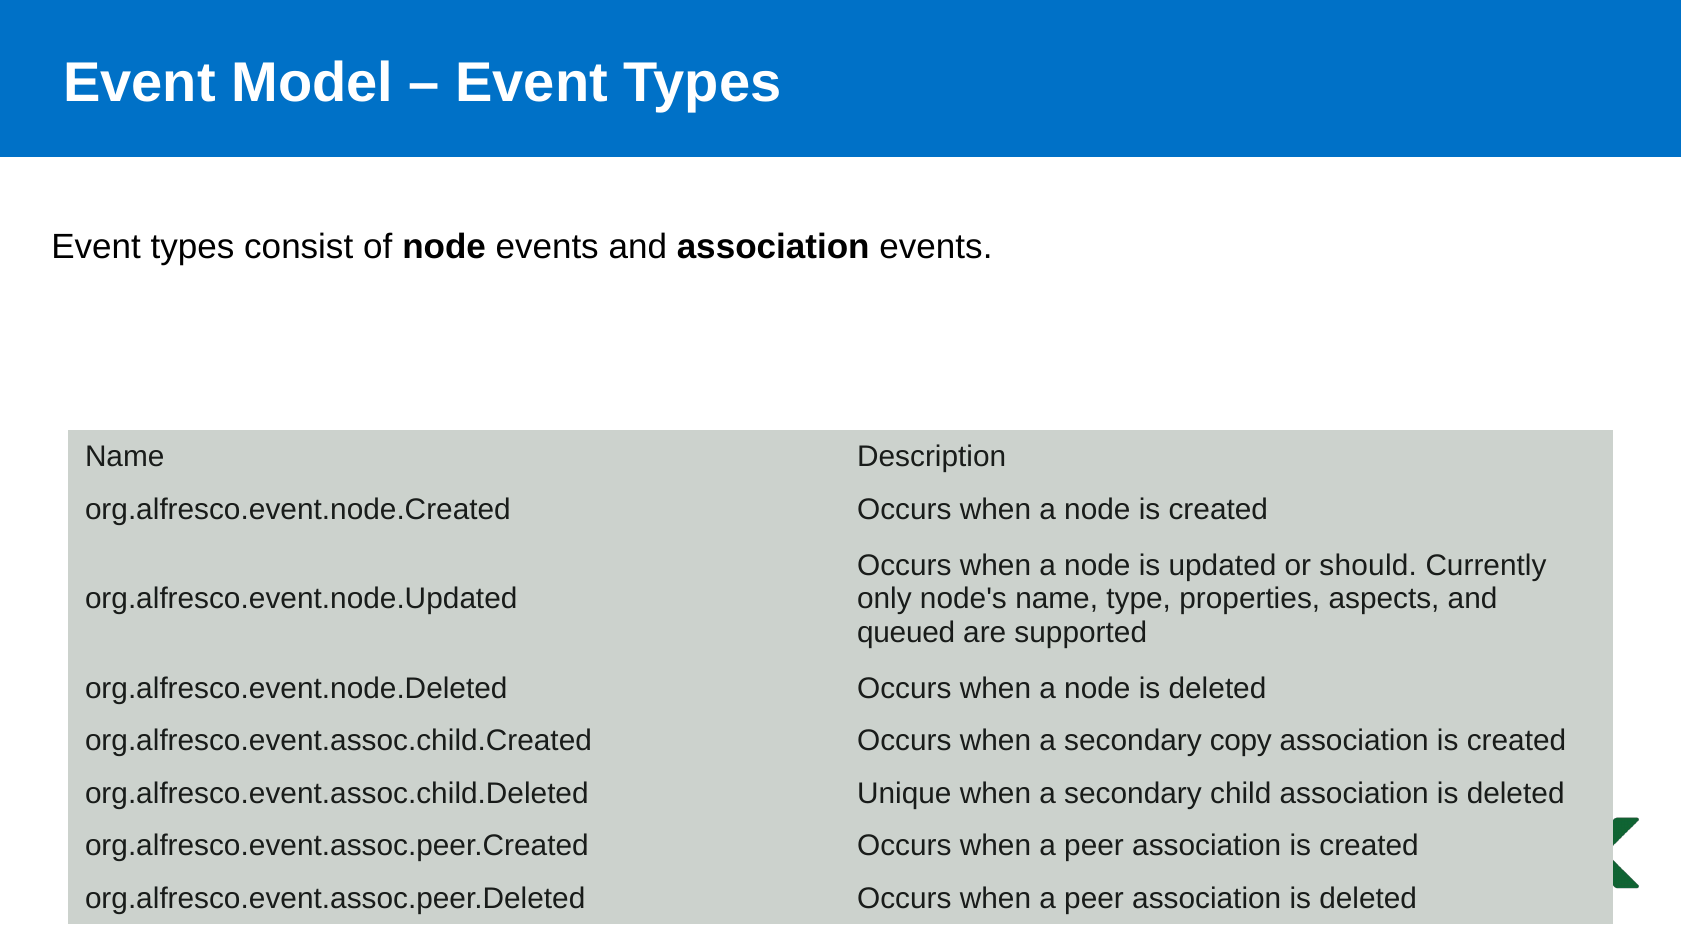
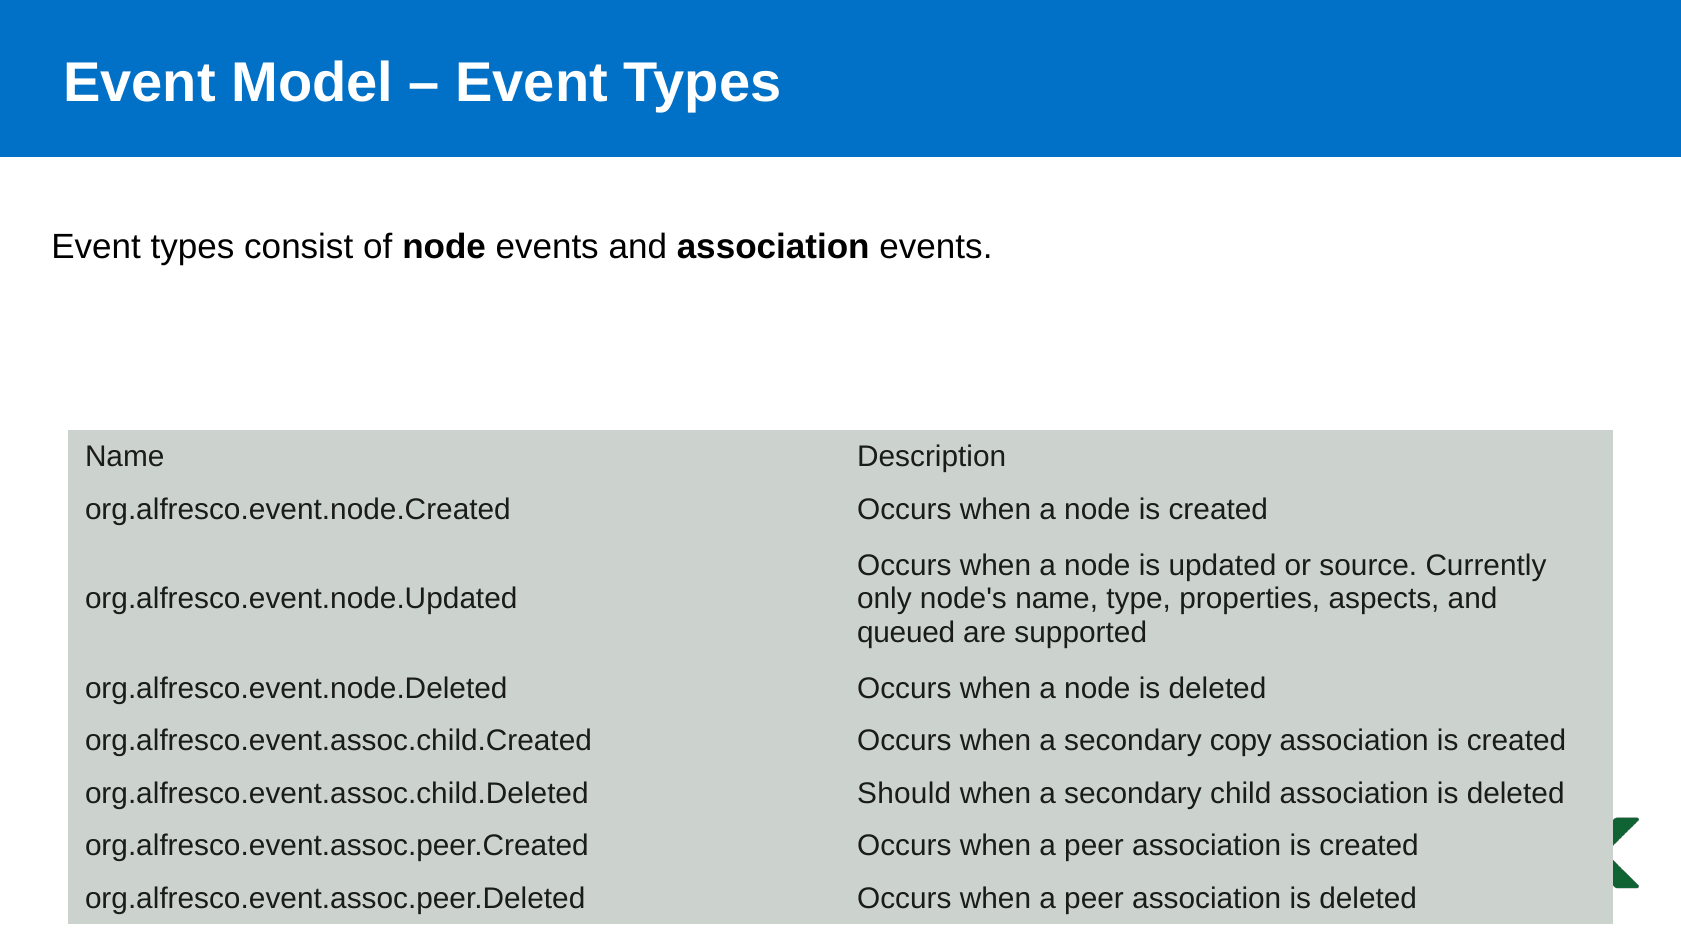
should: should -> source
Unique: Unique -> Should
